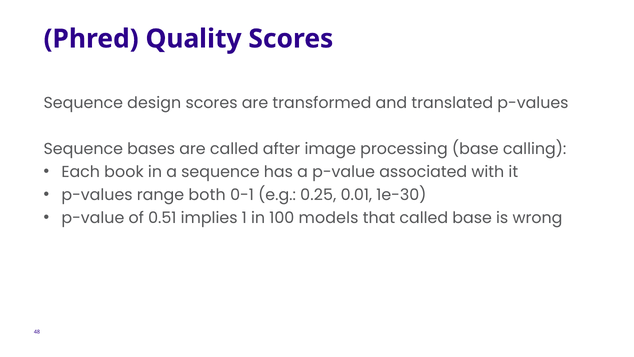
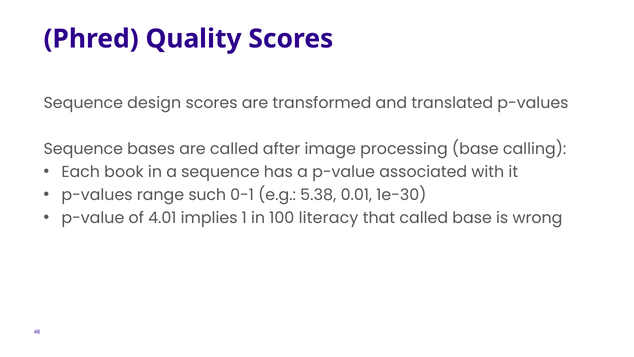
both: both -> such
0.25: 0.25 -> 5.38
0.51: 0.51 -> 4.01
models: models -> literacy
